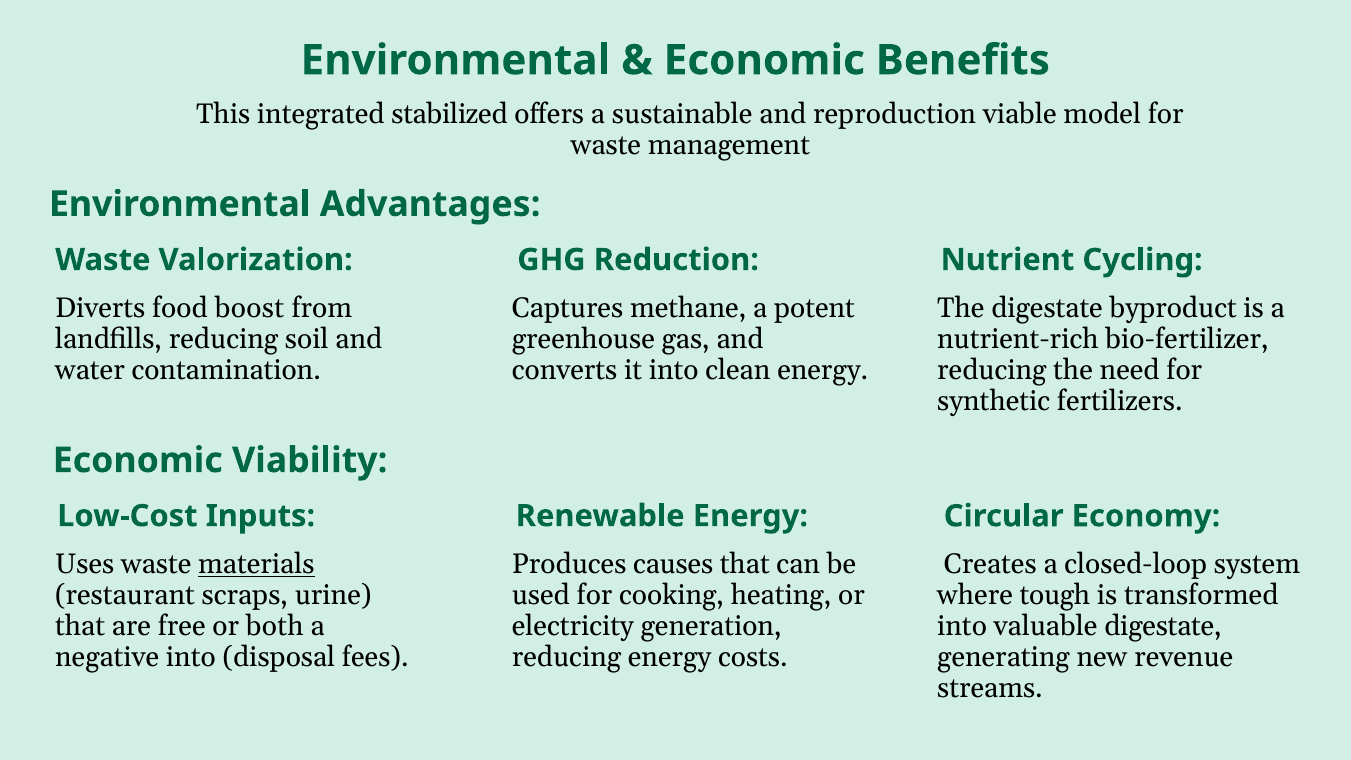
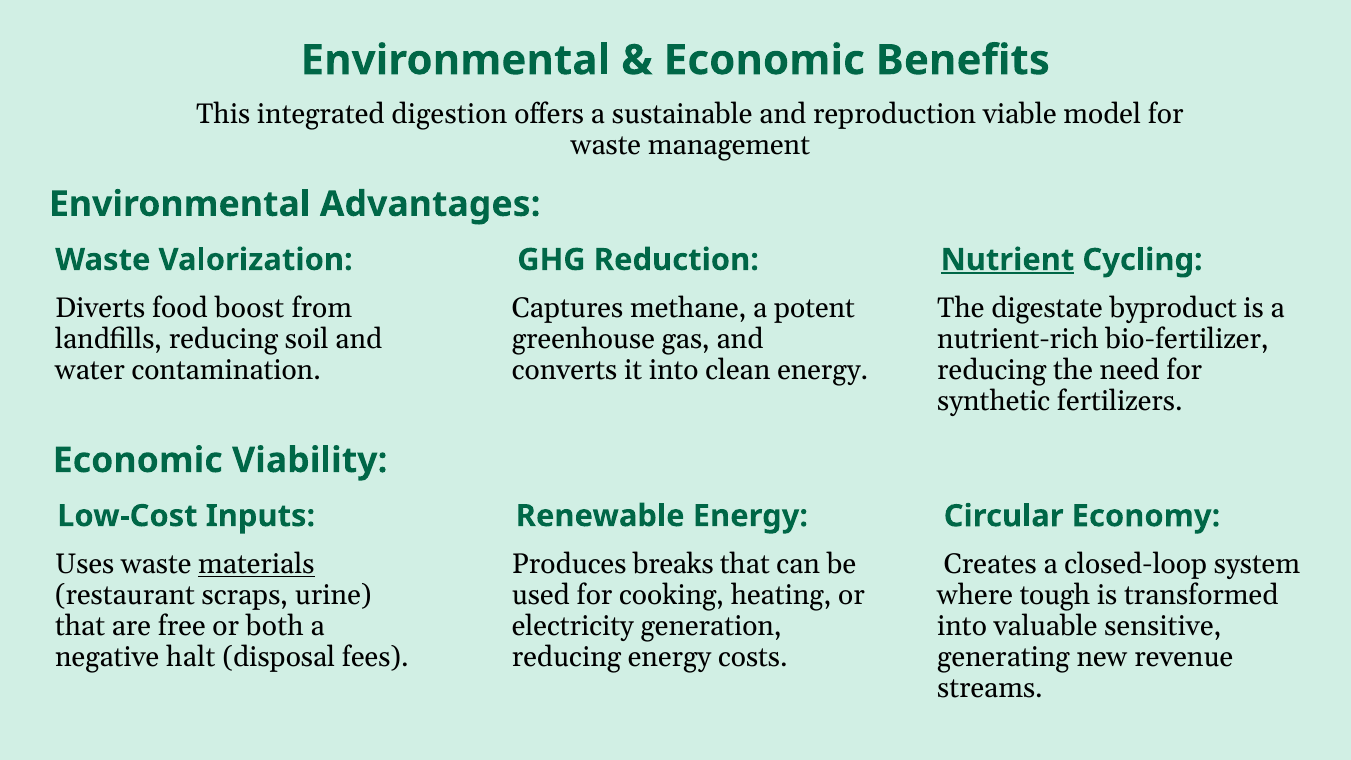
stabilized: stabilized -> digestion
Nutrient underline: none -> present
causes: causes -> breaks
valuable digestate: digestate -> sensitive
negative into: into -> halt
